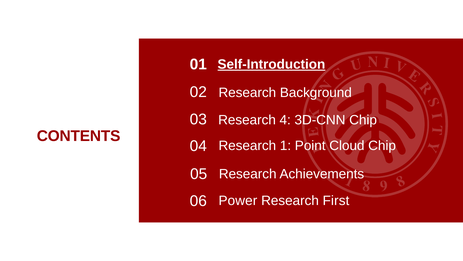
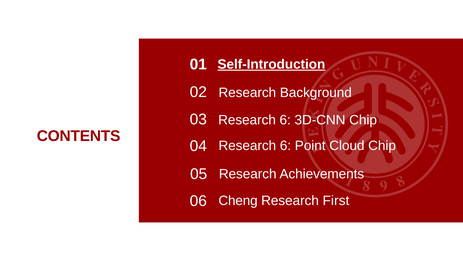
4 at (285, 120): 4 -> 6
1 at (286, 146): 1 -> 6
Power: Power -> Cheng
